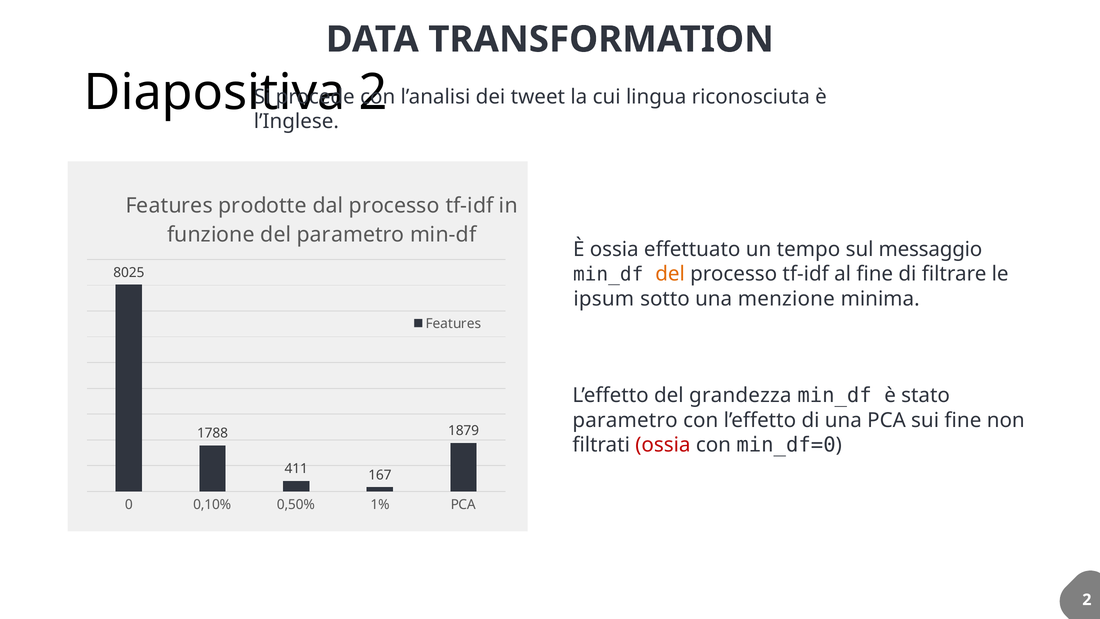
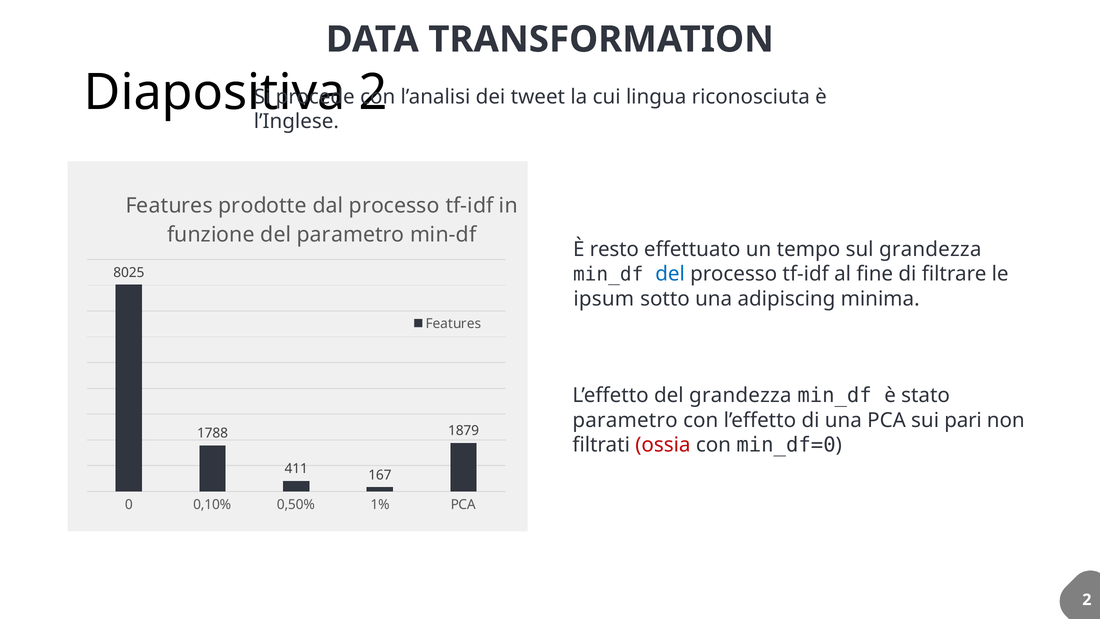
È ossia: ossia -> resto
sul messaggio: messaggio -> grandezza
del at (670, 274) colour: orange -> blue
menzione: menzione -> adipiscing
sui fine: fine -> pari
